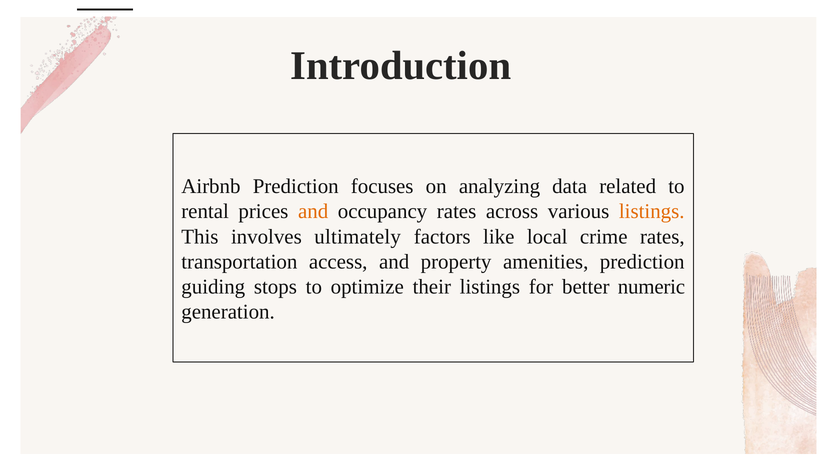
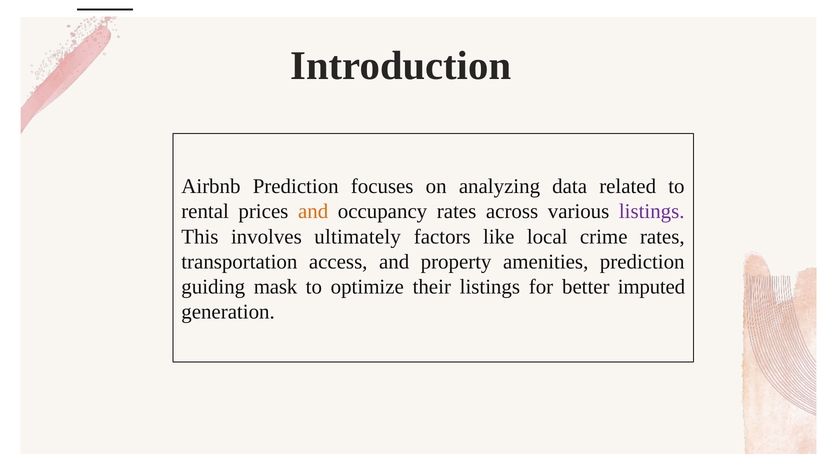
listings at (652, 212) colour: orange -> purple
stops: stops -> mask
numeric: numeric -> imputed
